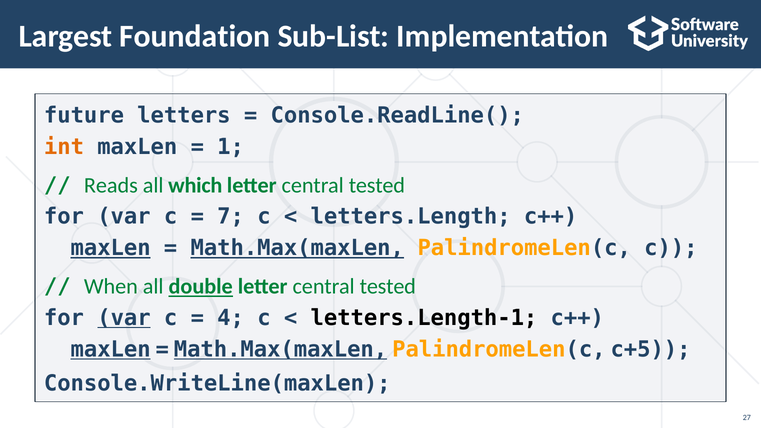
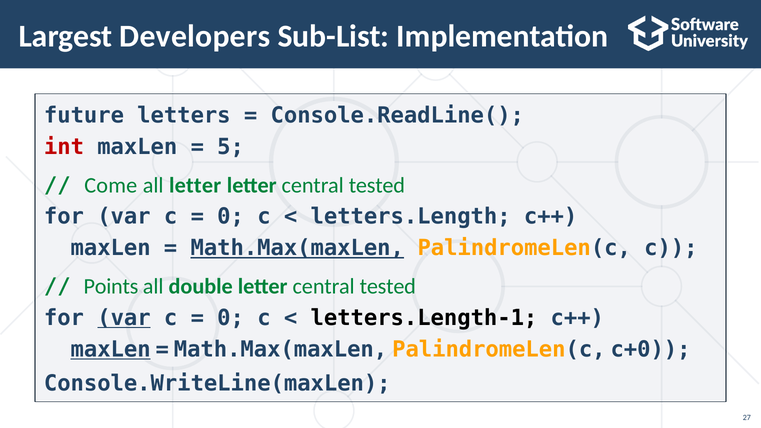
Foundation: Foundation -> Developers
int colour: orange -> red
1: 1 -> 5
Reads: Reads -> Come
all which: which -> letter
7 at (231, 217): 7 -> 0
maxLen at (111, 248) underline: present -> none
When: When -> Points
double underline: present -> none
4 at (231, 318): 4 -> 0
Math.Max(maxLen at (280, 349) underline: present -> none
c+5: c+5 -> c+0
